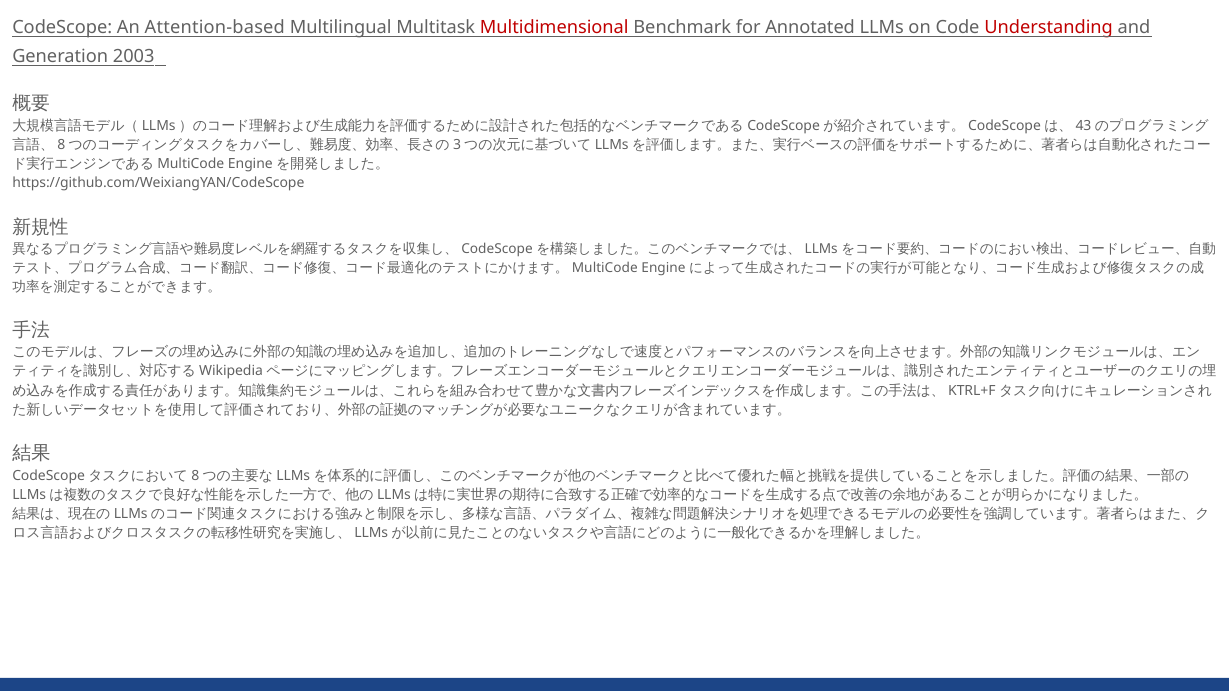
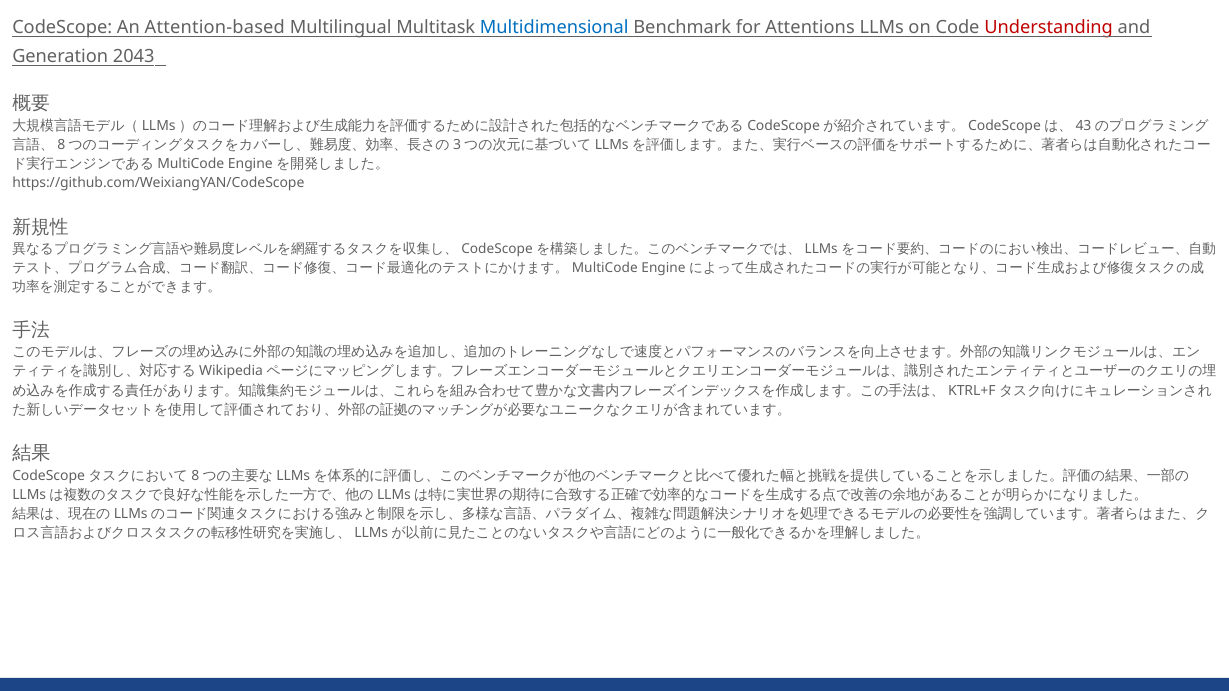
Multidimensional colour: red -> blue
Annotated: Annotated -> Attentions
2003: 2003 -> 2043
